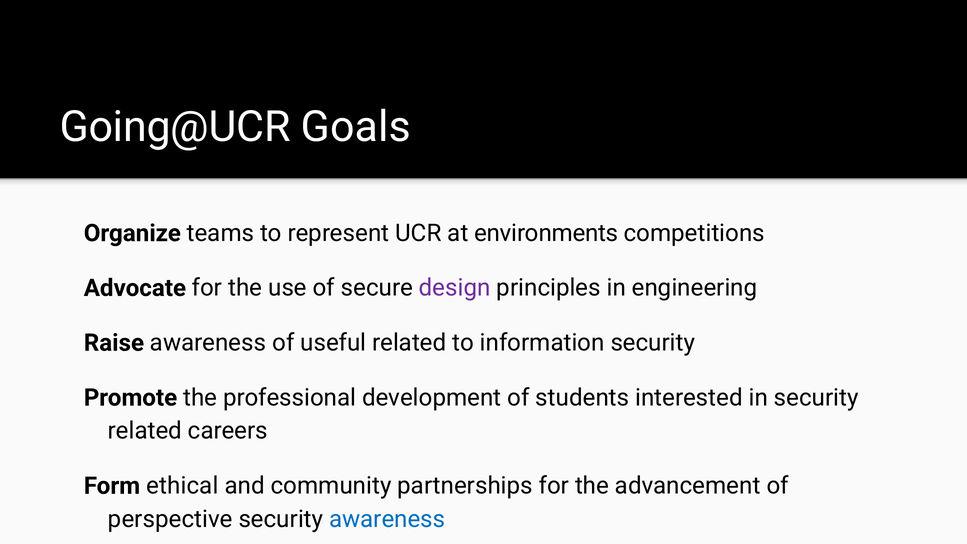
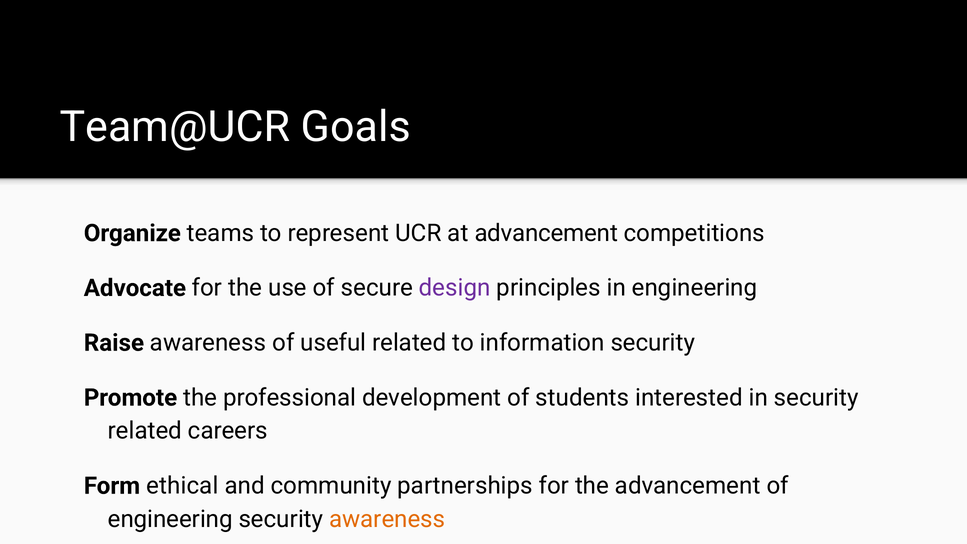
Going@UCR: Going@UCR -> Team@UCR
at environments: environments -> advancement
perspective at (170, 519): perspective -> engineering
awareness at (387, 519) colour: blue -> orange
